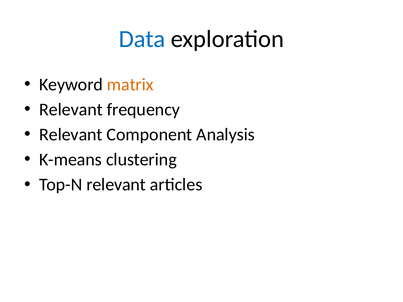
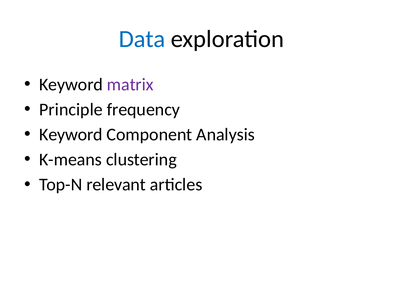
matrix colour: orange -> purple
Relevant at (71, 110): Relevant -> Principle
Relevant at (71, 135): Relevant -> Keyword
